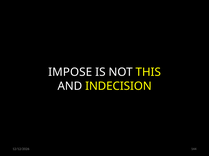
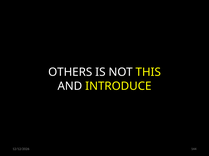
IMPOSE: IMPOSE -> OTHERS
INDECISION: INDECISION -> INTRODUCE
